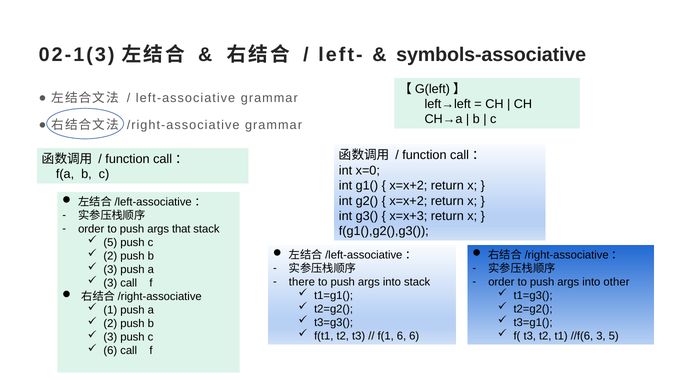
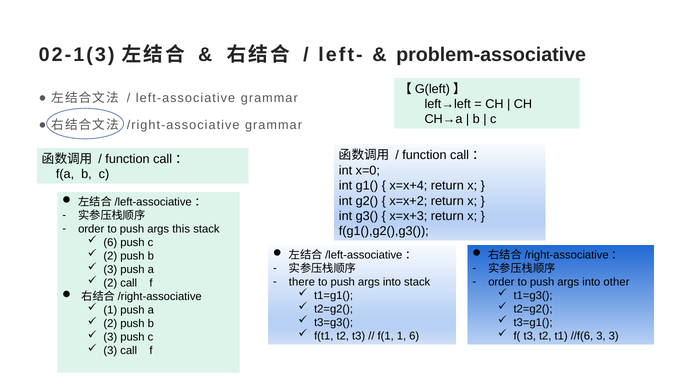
symbols-associative: symbols-associative -> problem-associative
x=x+2 at (408, 185): x=x+2 -> x=x+4
that: that -> this
5 at (110, 242): 5 -> 6
3 at (110, 283): 3 -> 2
f(1 6: 6 -> 1
3 5: 5 -> 3
6 at (110, 350): 6 -> 3
